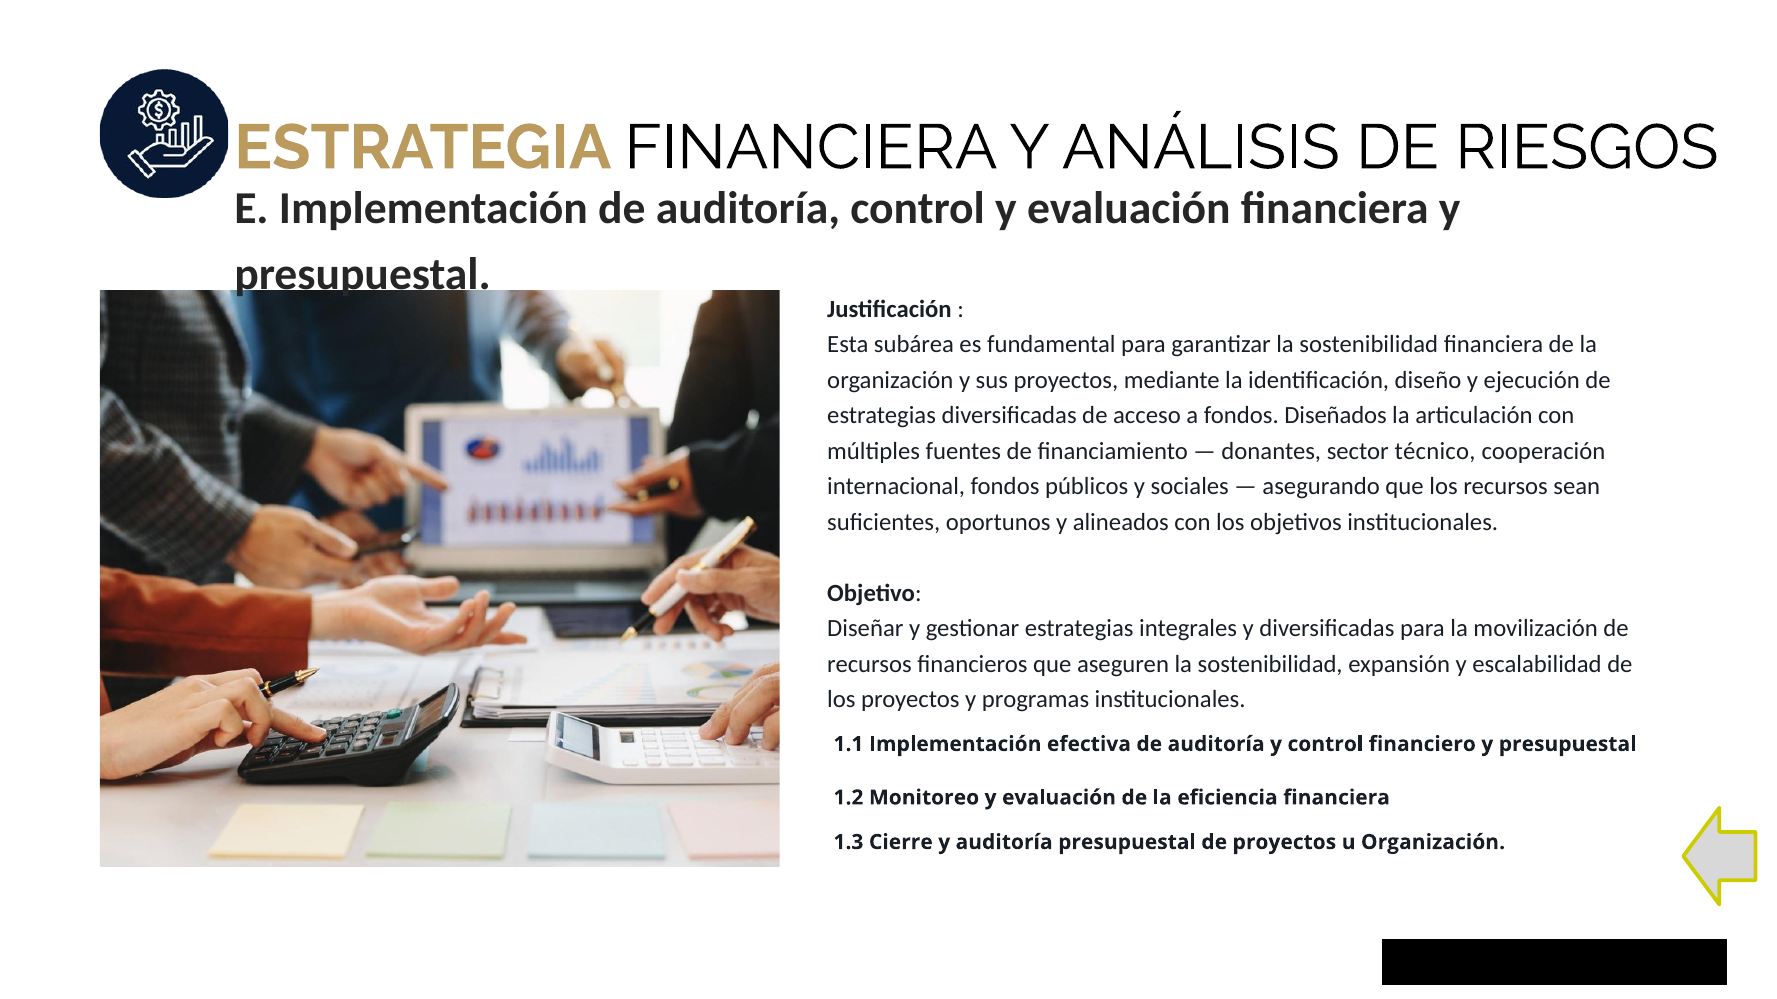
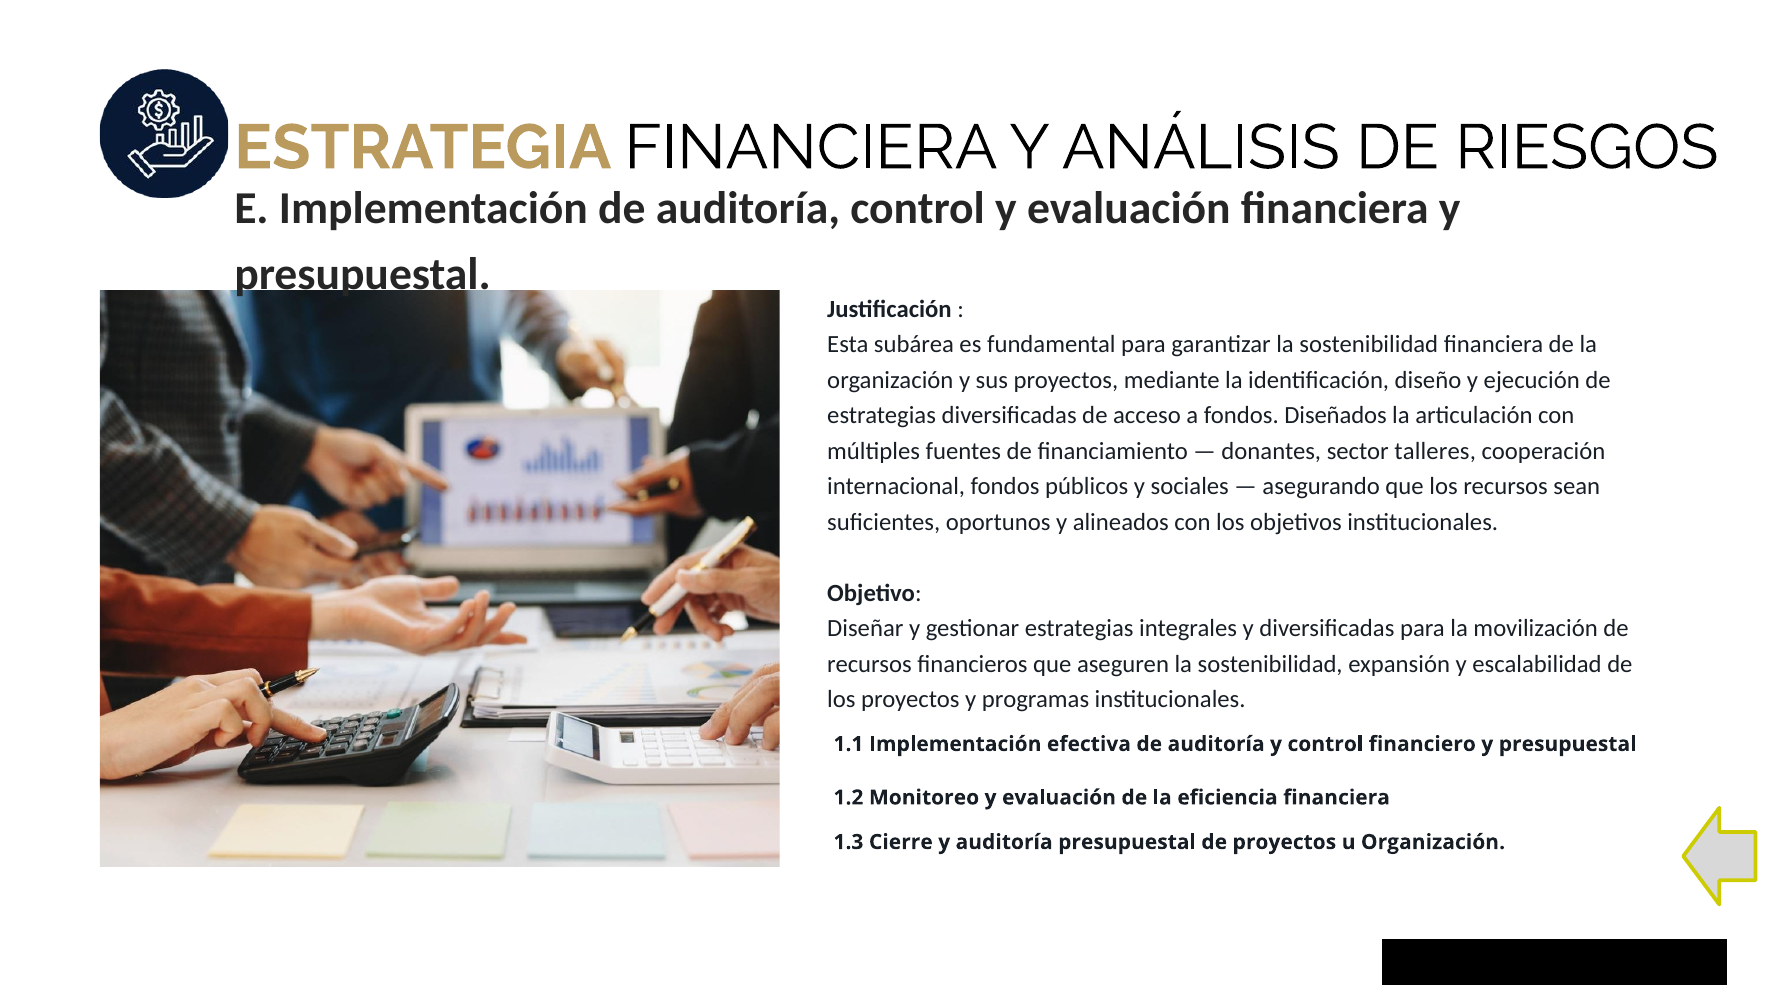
técnico: técnico -> talleres
